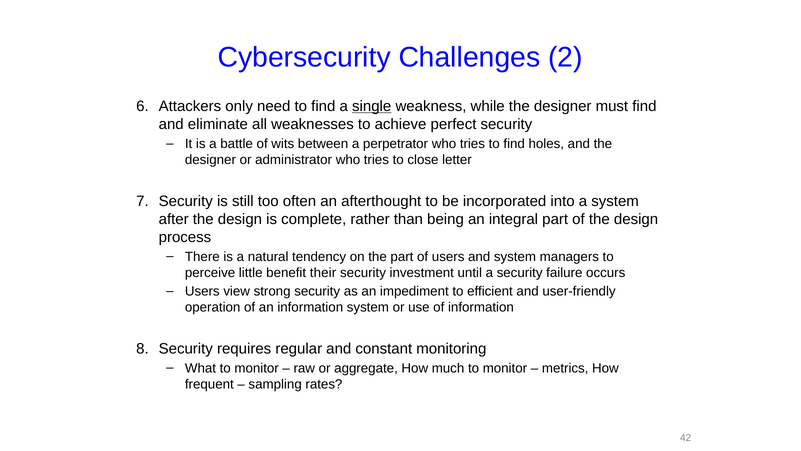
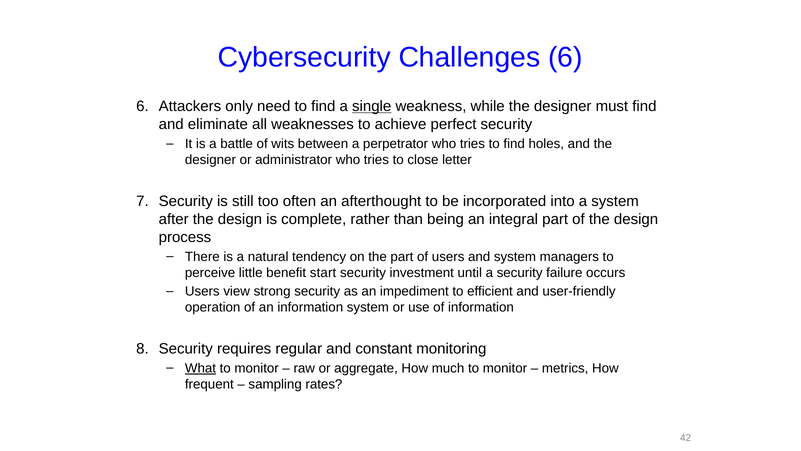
Challenges 2: 2 -> 6
their: their -> start
What underline: none -> present
